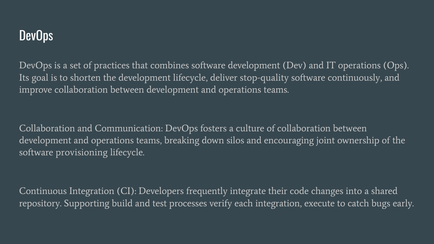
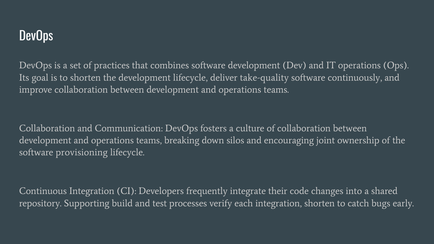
stop-quality: stop-quality -> take-quality
integration execute: execute -> shorten
